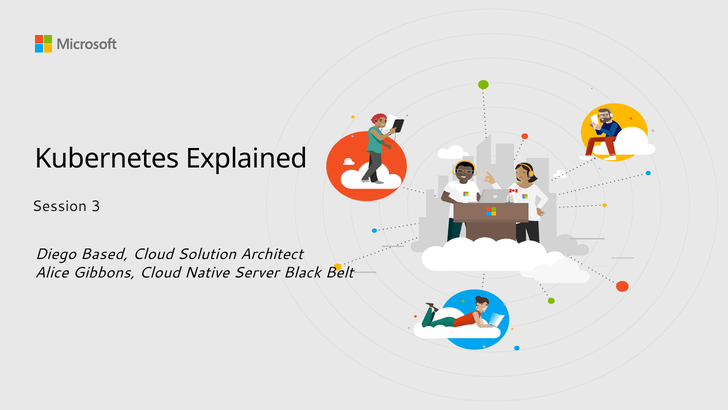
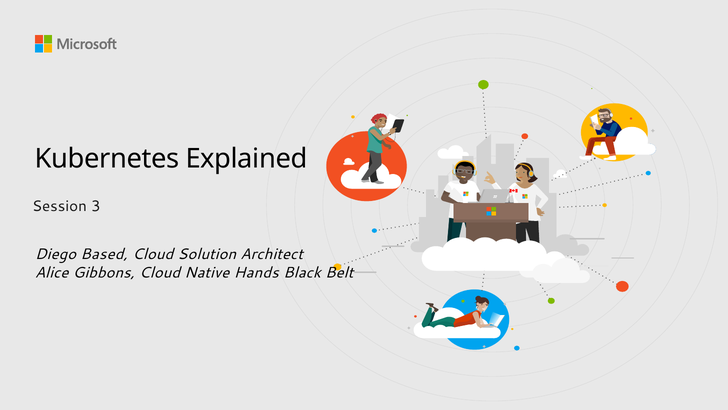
Server: Server -> Hands
